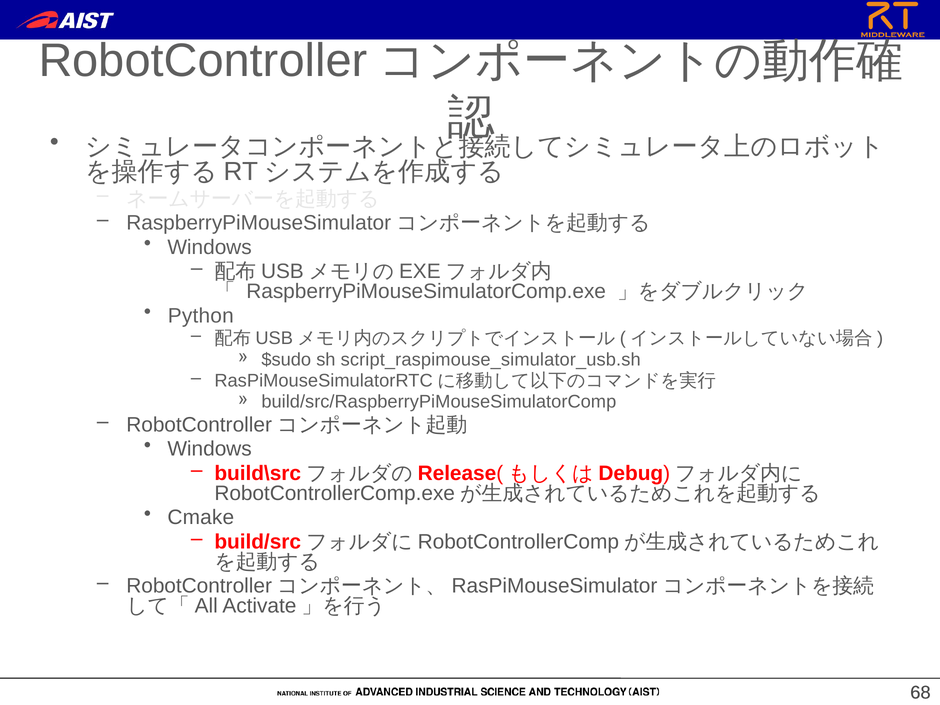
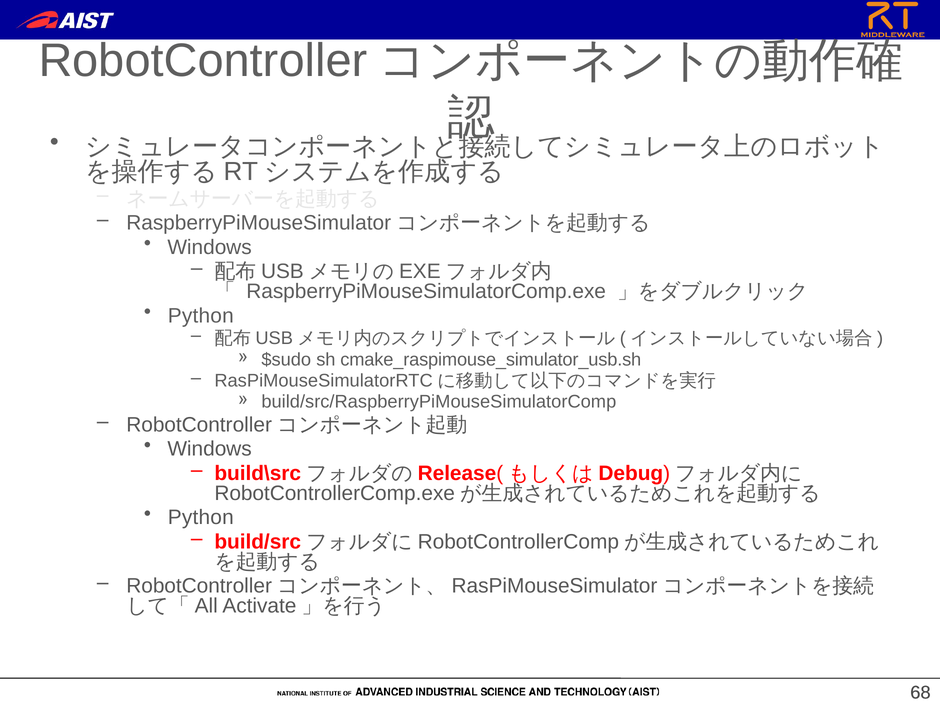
script_raspimouse_simulator_usb.sh: script_raspimouse_simulator_usb.sh -> cmake_raspimouse_simulator_usb.sh
Cmake at (201, 518): Cmake -> Python
